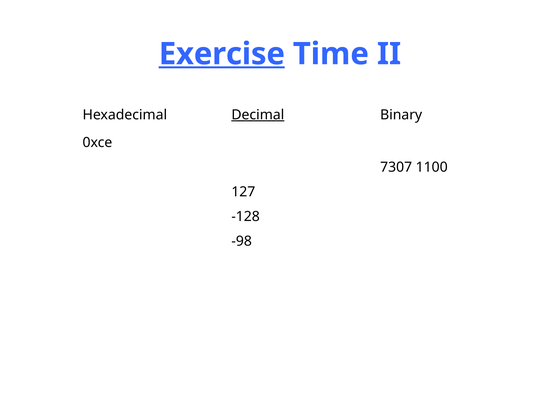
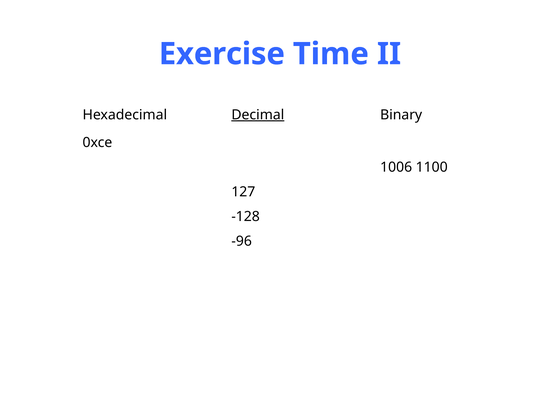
Exercise underline: present -> none
7307: 7307 -> 1006
-98: -98 -> -96
